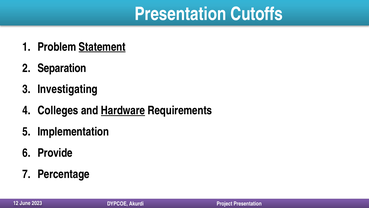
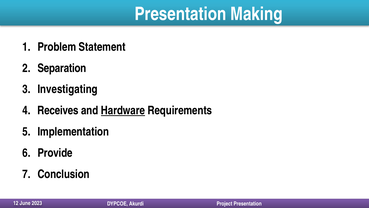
Cutoffs: Cutoffs -> Making
Statement underline: present -> none
Colleges: Colleges -> Receives
Percentage: Percentage -> Conclusion
